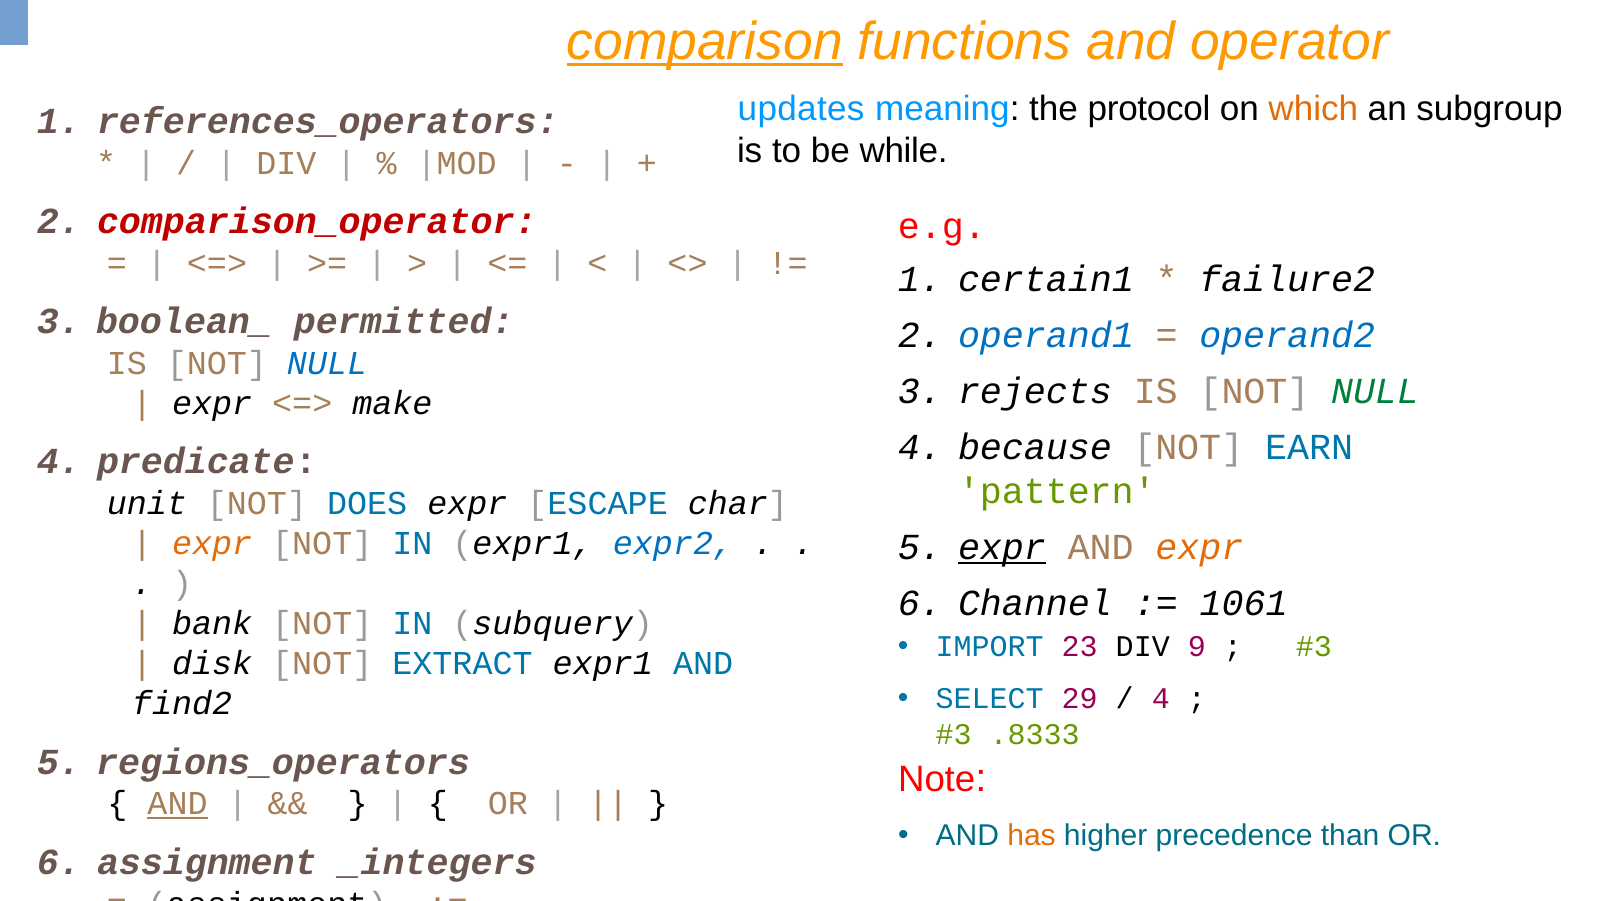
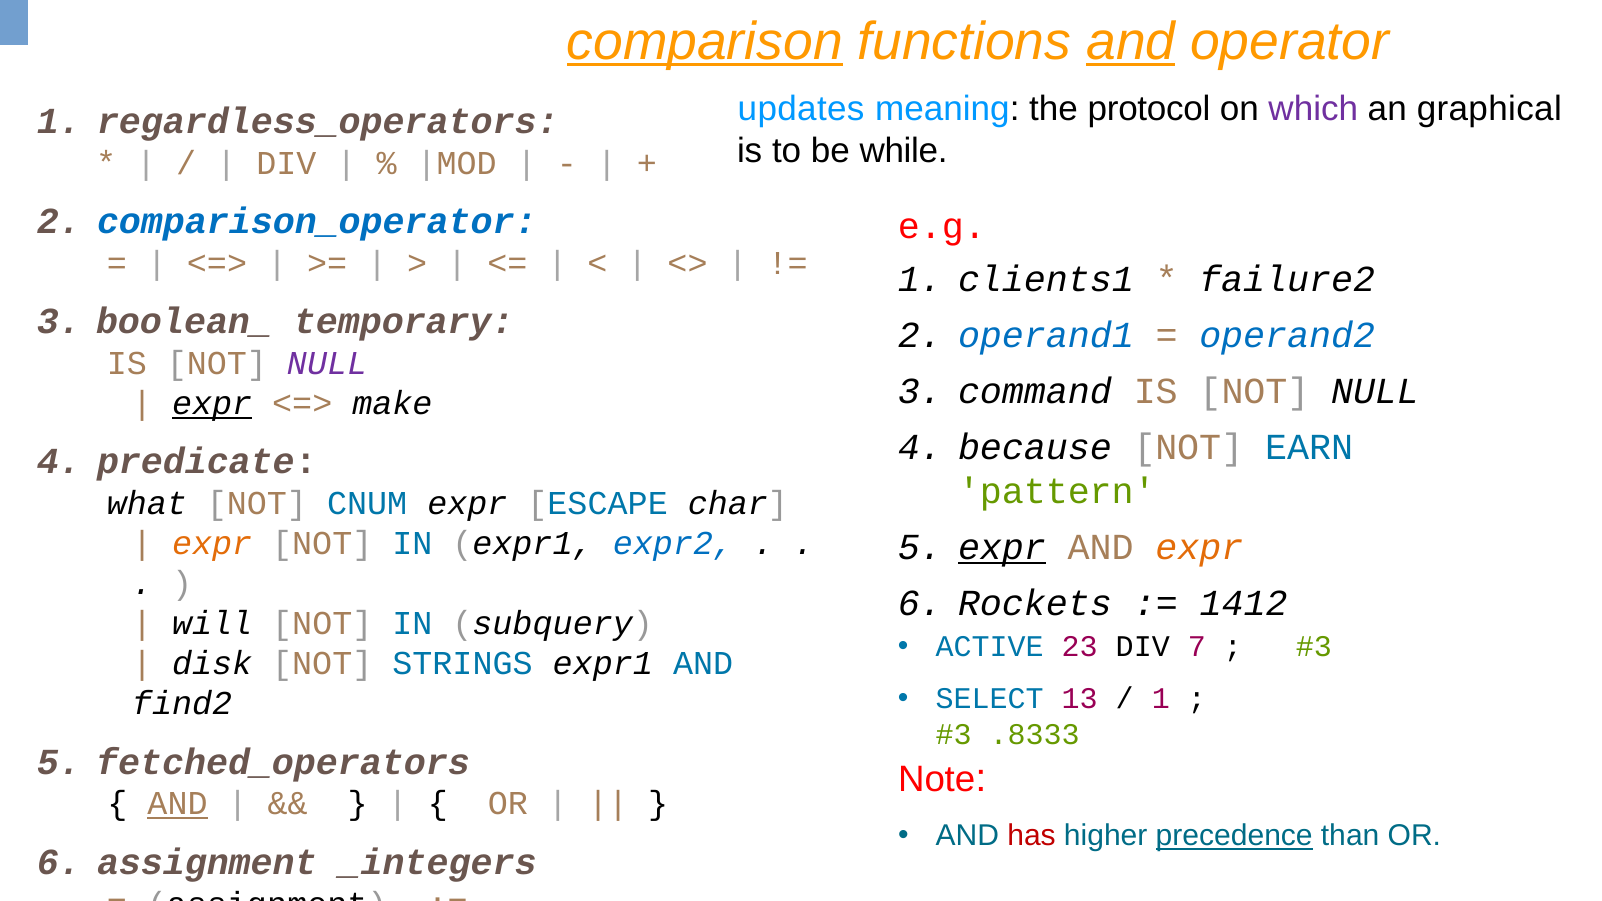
and at (1131, 42) underline: none -> present
which colour: orange -> purple
subgroup: subgroup -> graphical
references_operators: references_operators -> regardless_operators
comparison_operator colour: red -> blue
certain1: certain1 -> clients1
permitted: permitted -> temporary
NULL at (327, 363) colour: blue -> purple
rejects: rejects -> command
NULL at (1375, 391) colour: green -> black
expr at (212, 404) underline: none -> present
unit: unit -> what
DOES: DOES -> CNUM
Channel: Channel -> Rockets
1061: 1061 -> 1412
bank: bank -> will
IMPORT: IMPORT -> ACTIVE
9: 9 -> 7
EXTRACT: EXTRACT -> STRINGS
29: 29 -> 13
4 at (1161, 699): 4 -> 1
regions_operators: regions_operators -> fetched_operators
has colour: orange -> red
precedence underline: none -> present
